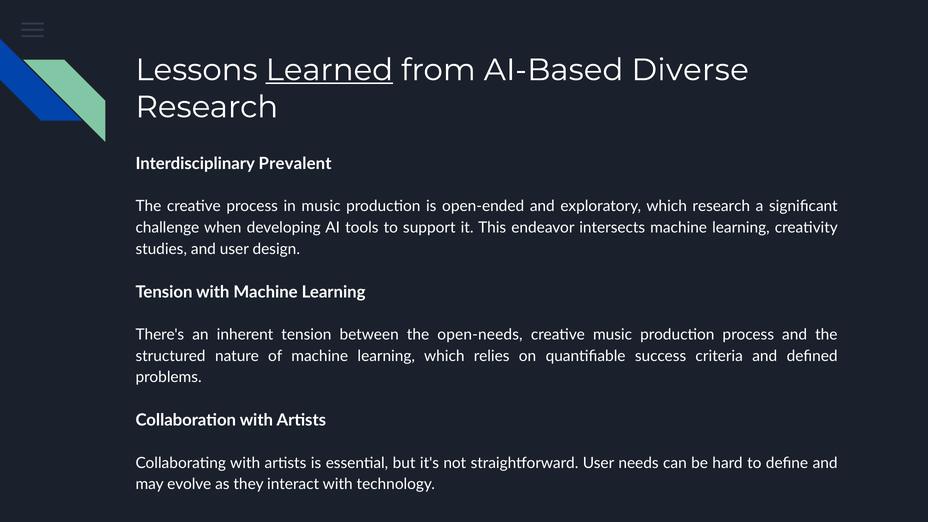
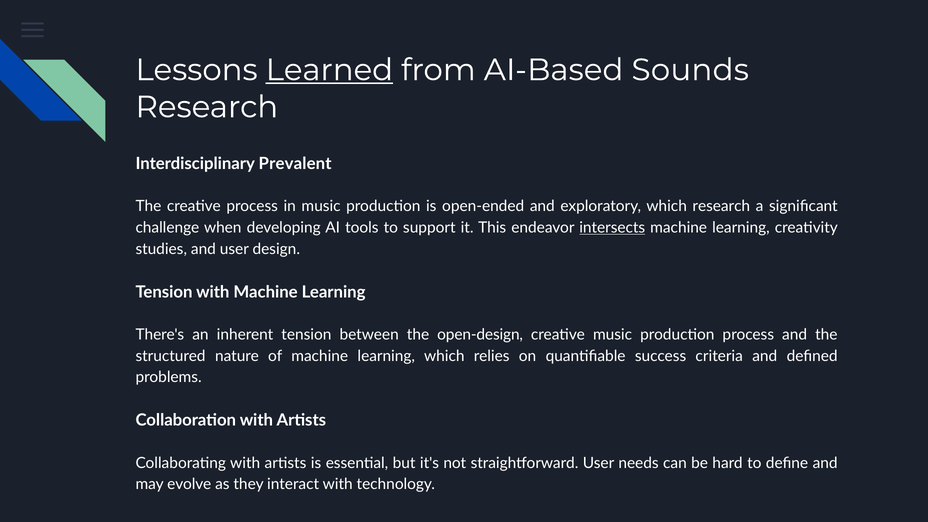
Diverse: Diverse -> Sounds
intersects underline: none -> present
open-needs: open-needs -> open-design
